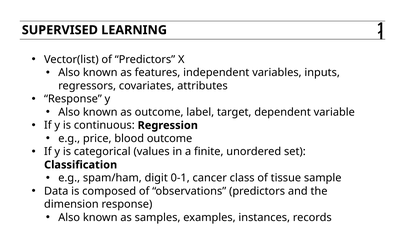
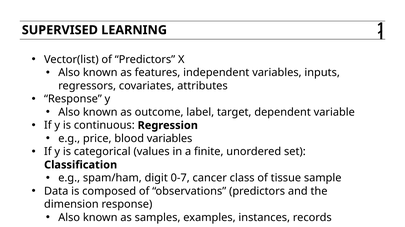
blood outcome: outcome -> variables
0-1: 0-1 -> 0-7
